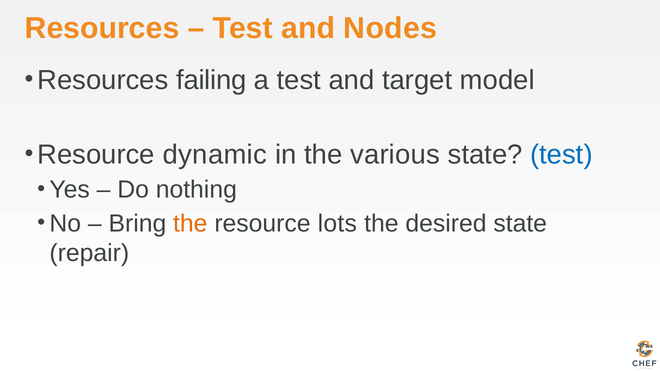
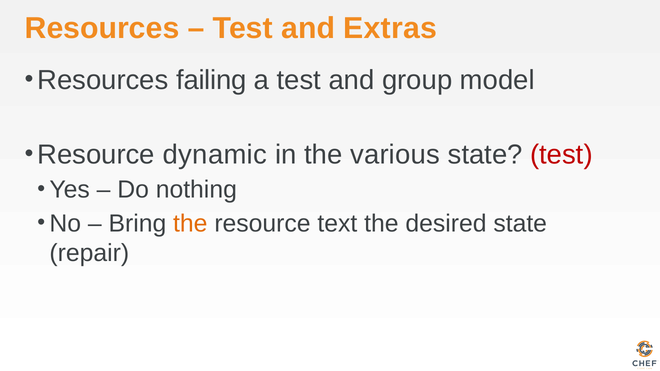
Nodes: Nodes -> Extras
target: target -> group
test at (561, 155) colour: blue -> red
lots: lots -> text
